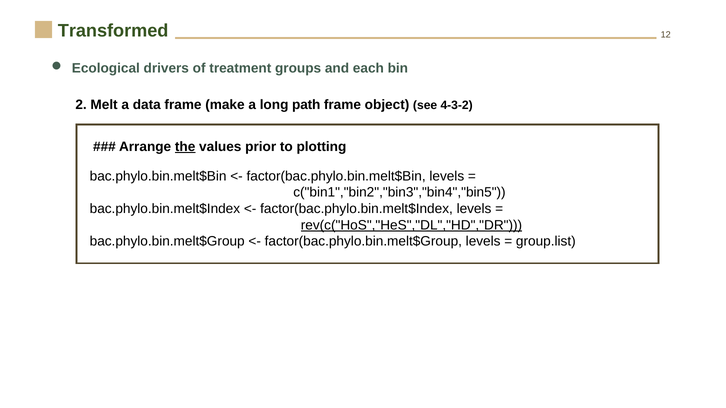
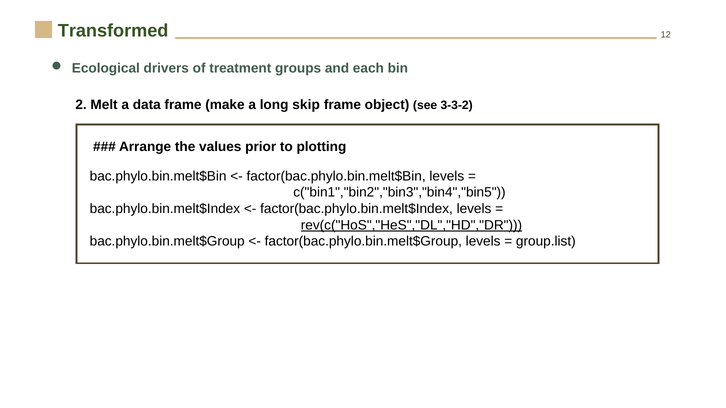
path: path -> skip
4-3-2: 4-3-2 -> 3-3-2
the underline: present -> none
